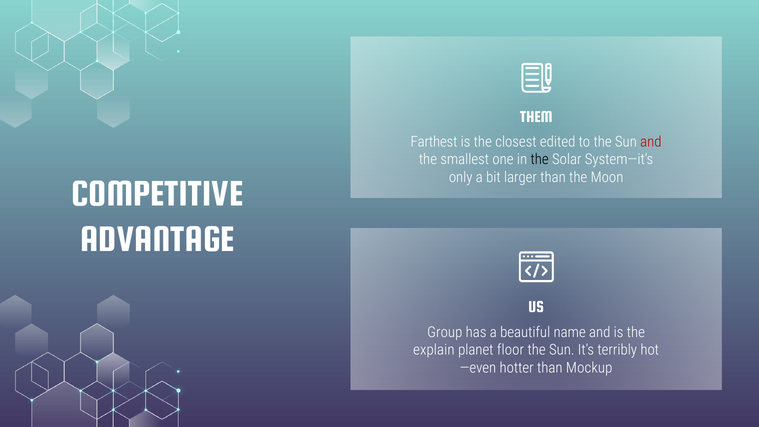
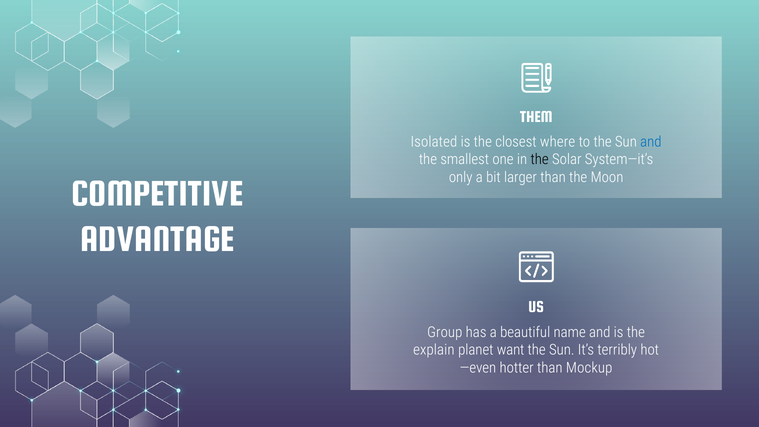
Farthest: Farthest -> Isolated
edited: edited -> where
and at (651, 142) colour: red -> blue
floor: floor -> want
